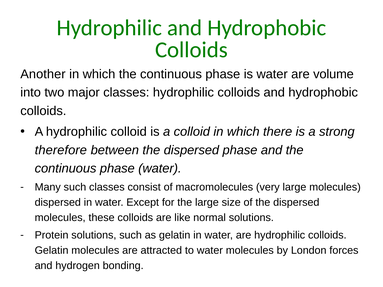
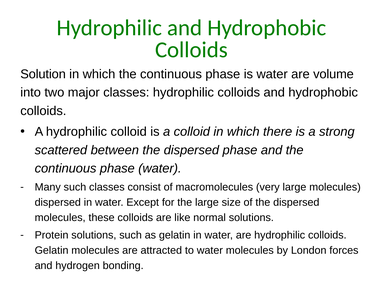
Another: Another -> Solution
therefore: therefore -> scattered
